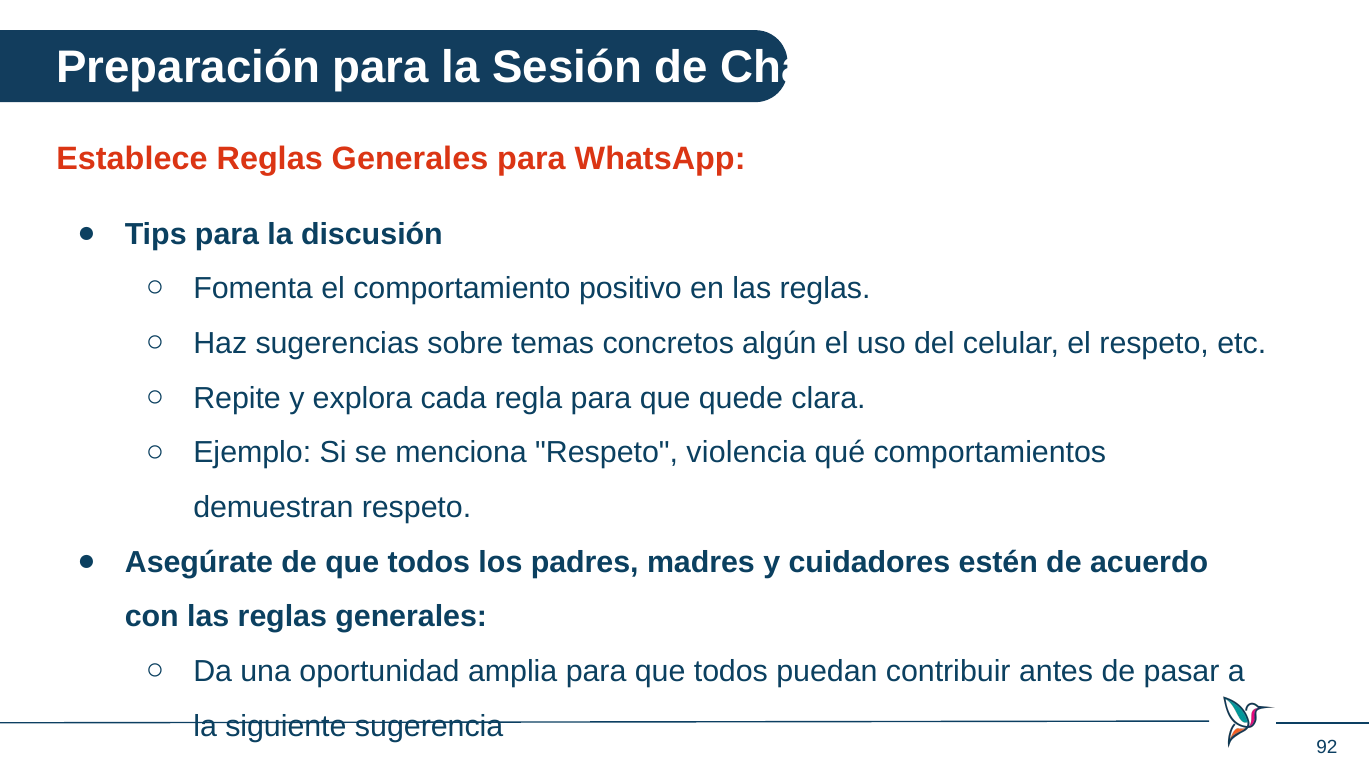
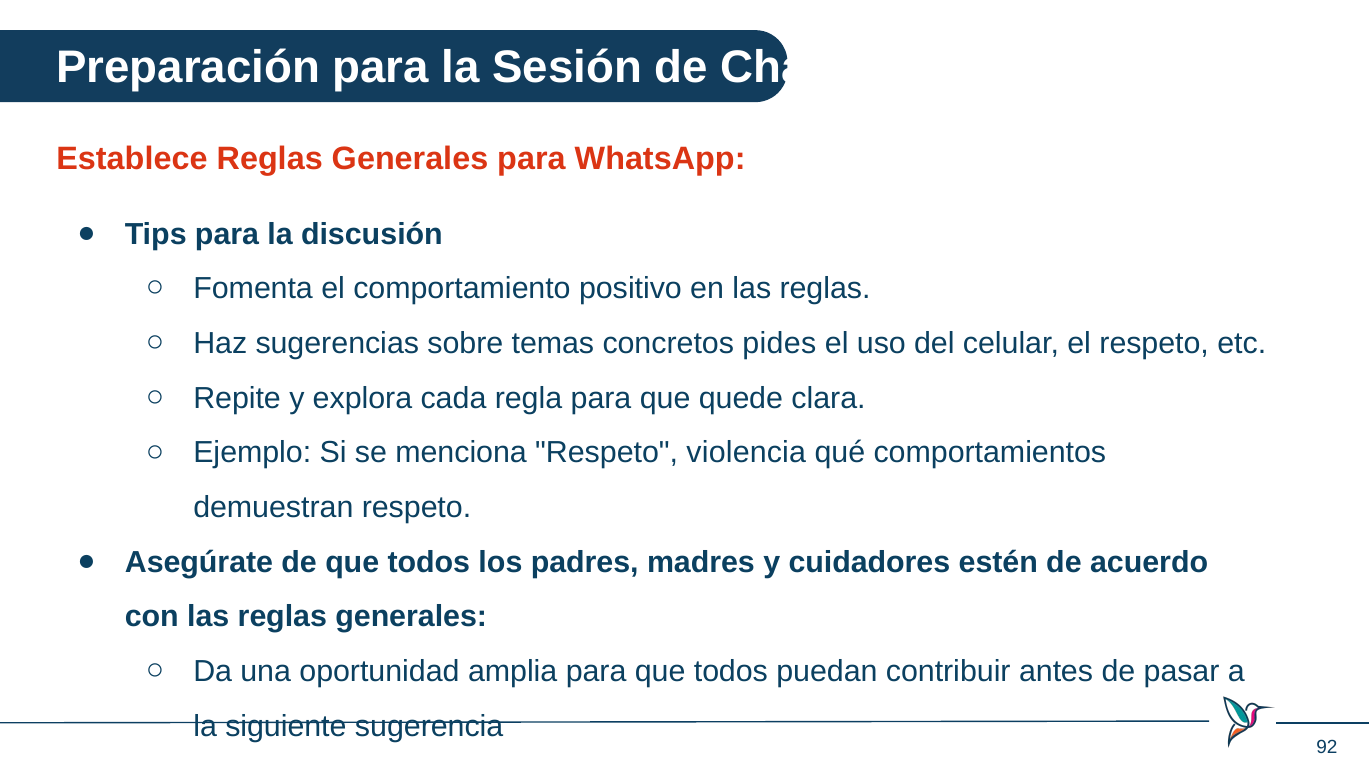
algún: algún -> pides
